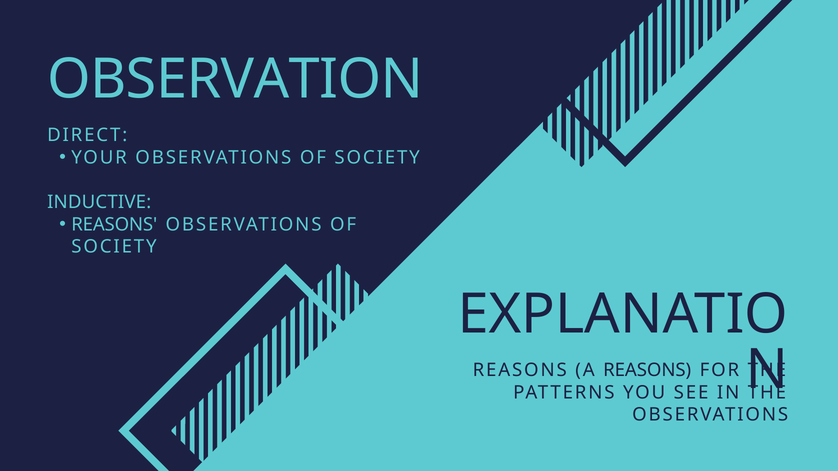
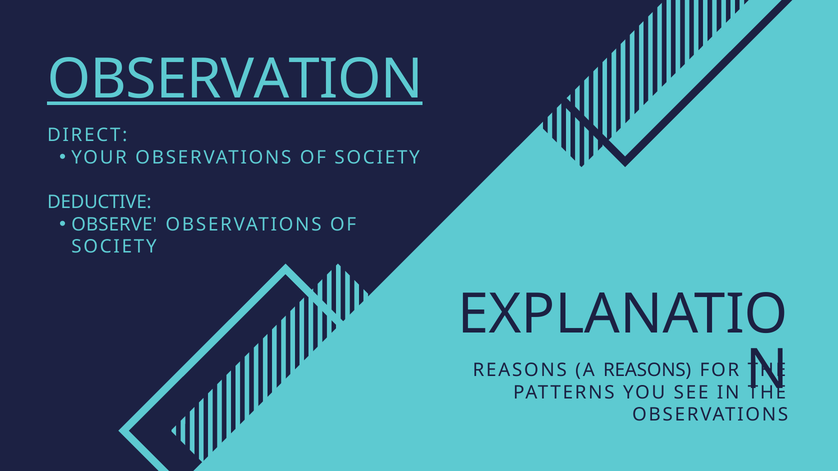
OBSERVATION underline: none -> present
INDUCTIVE: INDUCTIVE -> DEDUCTIVE
REASONS at (114, 225): REASONS -> OBSERVE
